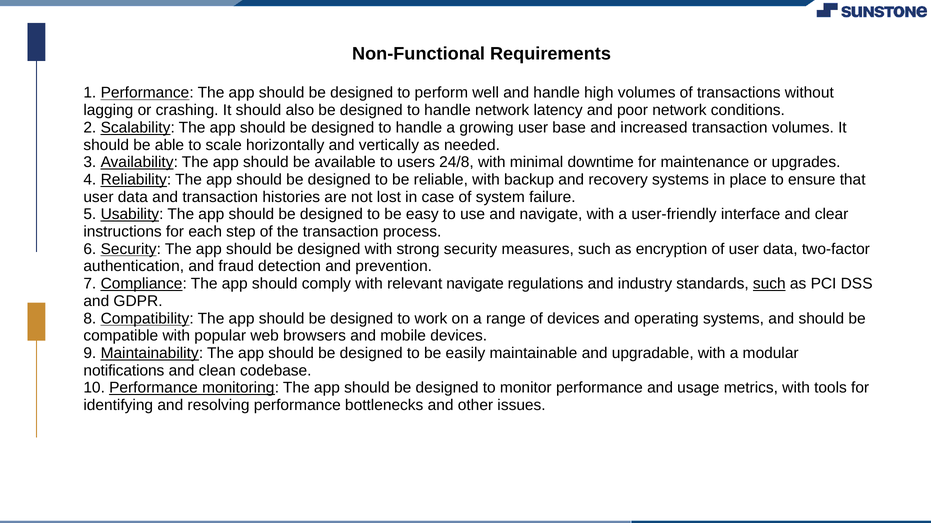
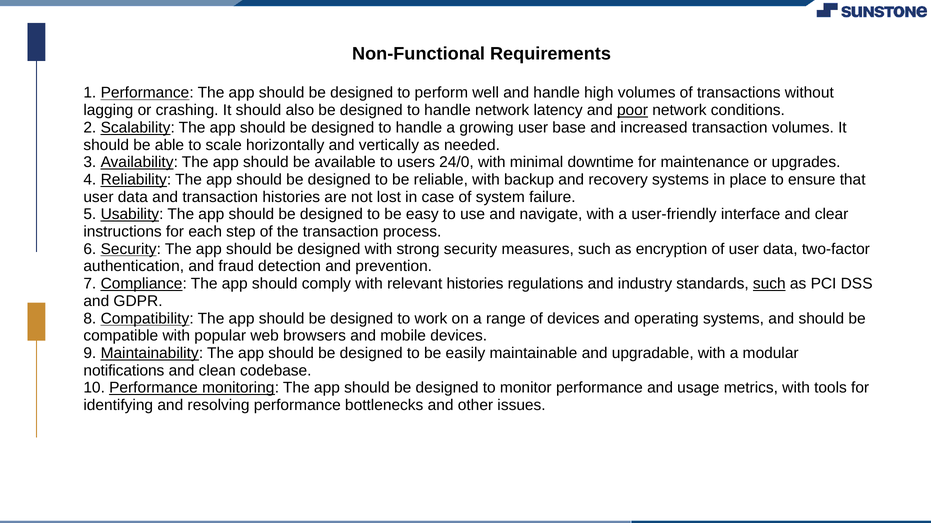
poor underline: none -> present
24/8: 24/8 -> 24/0
relevant navigate: navigate -> histories
